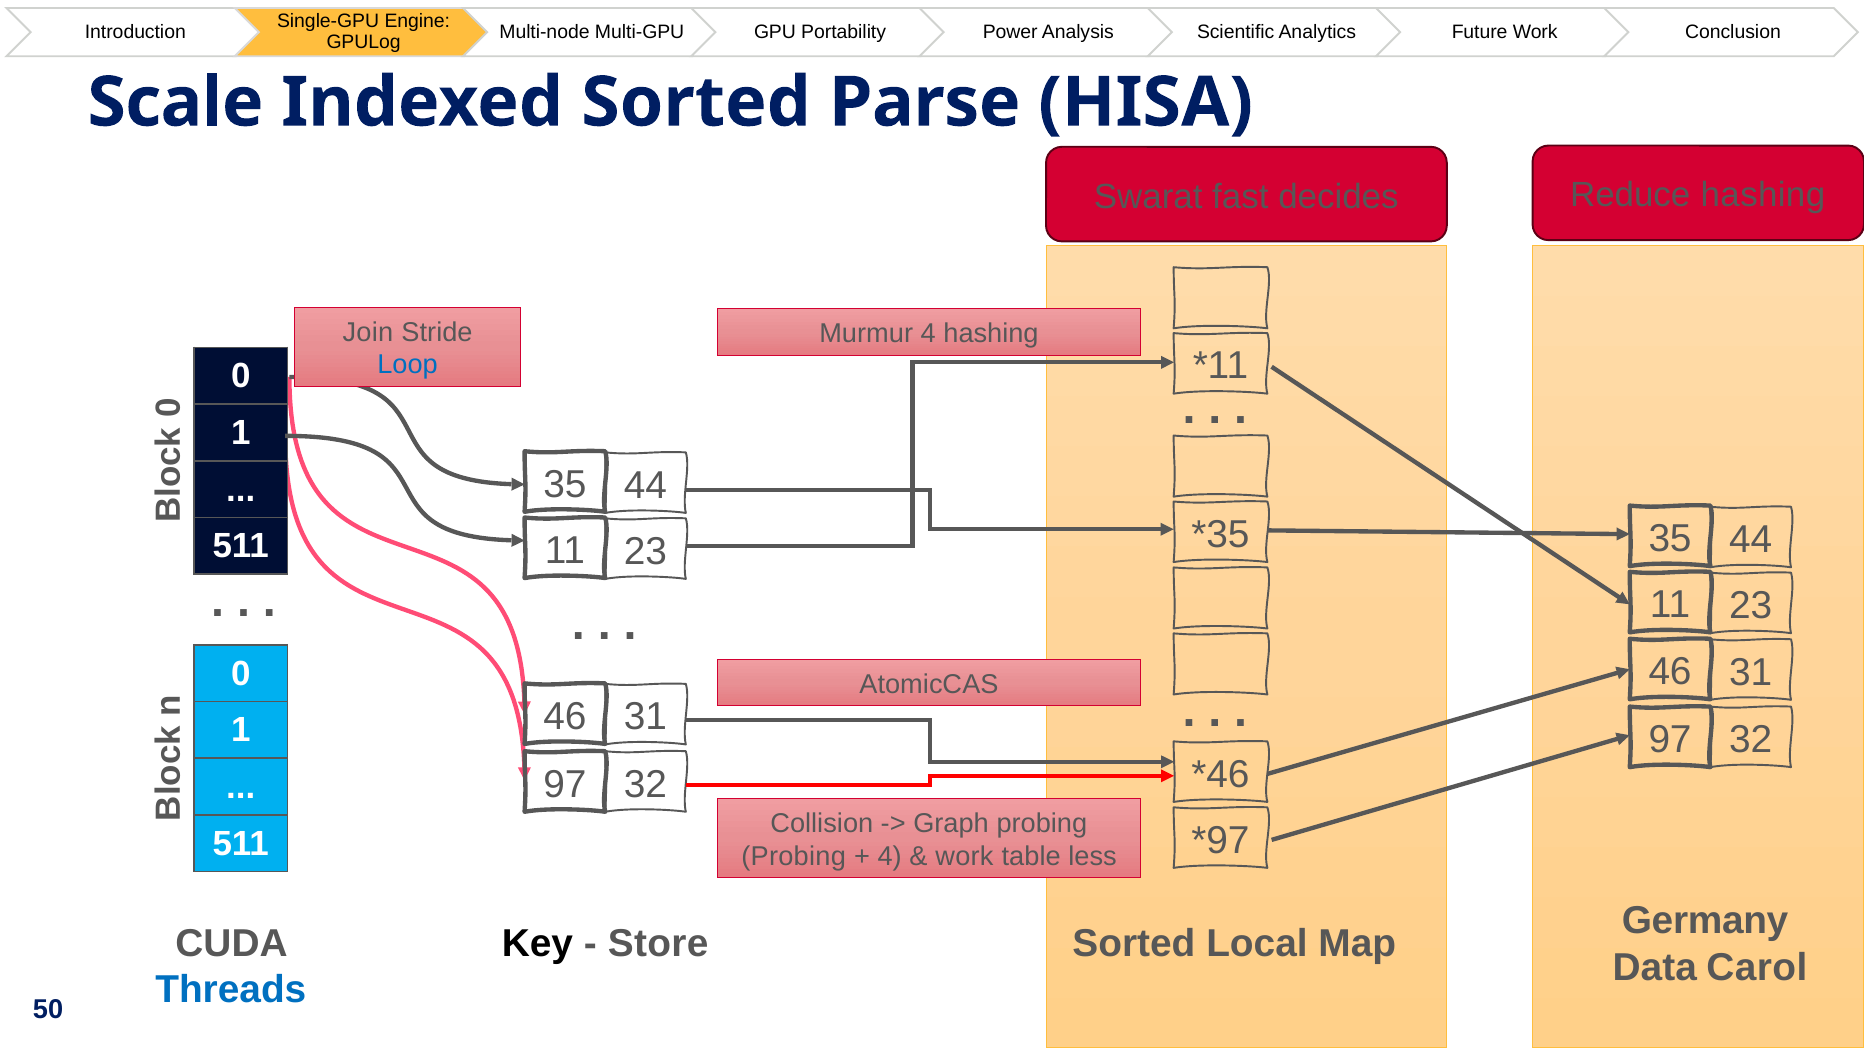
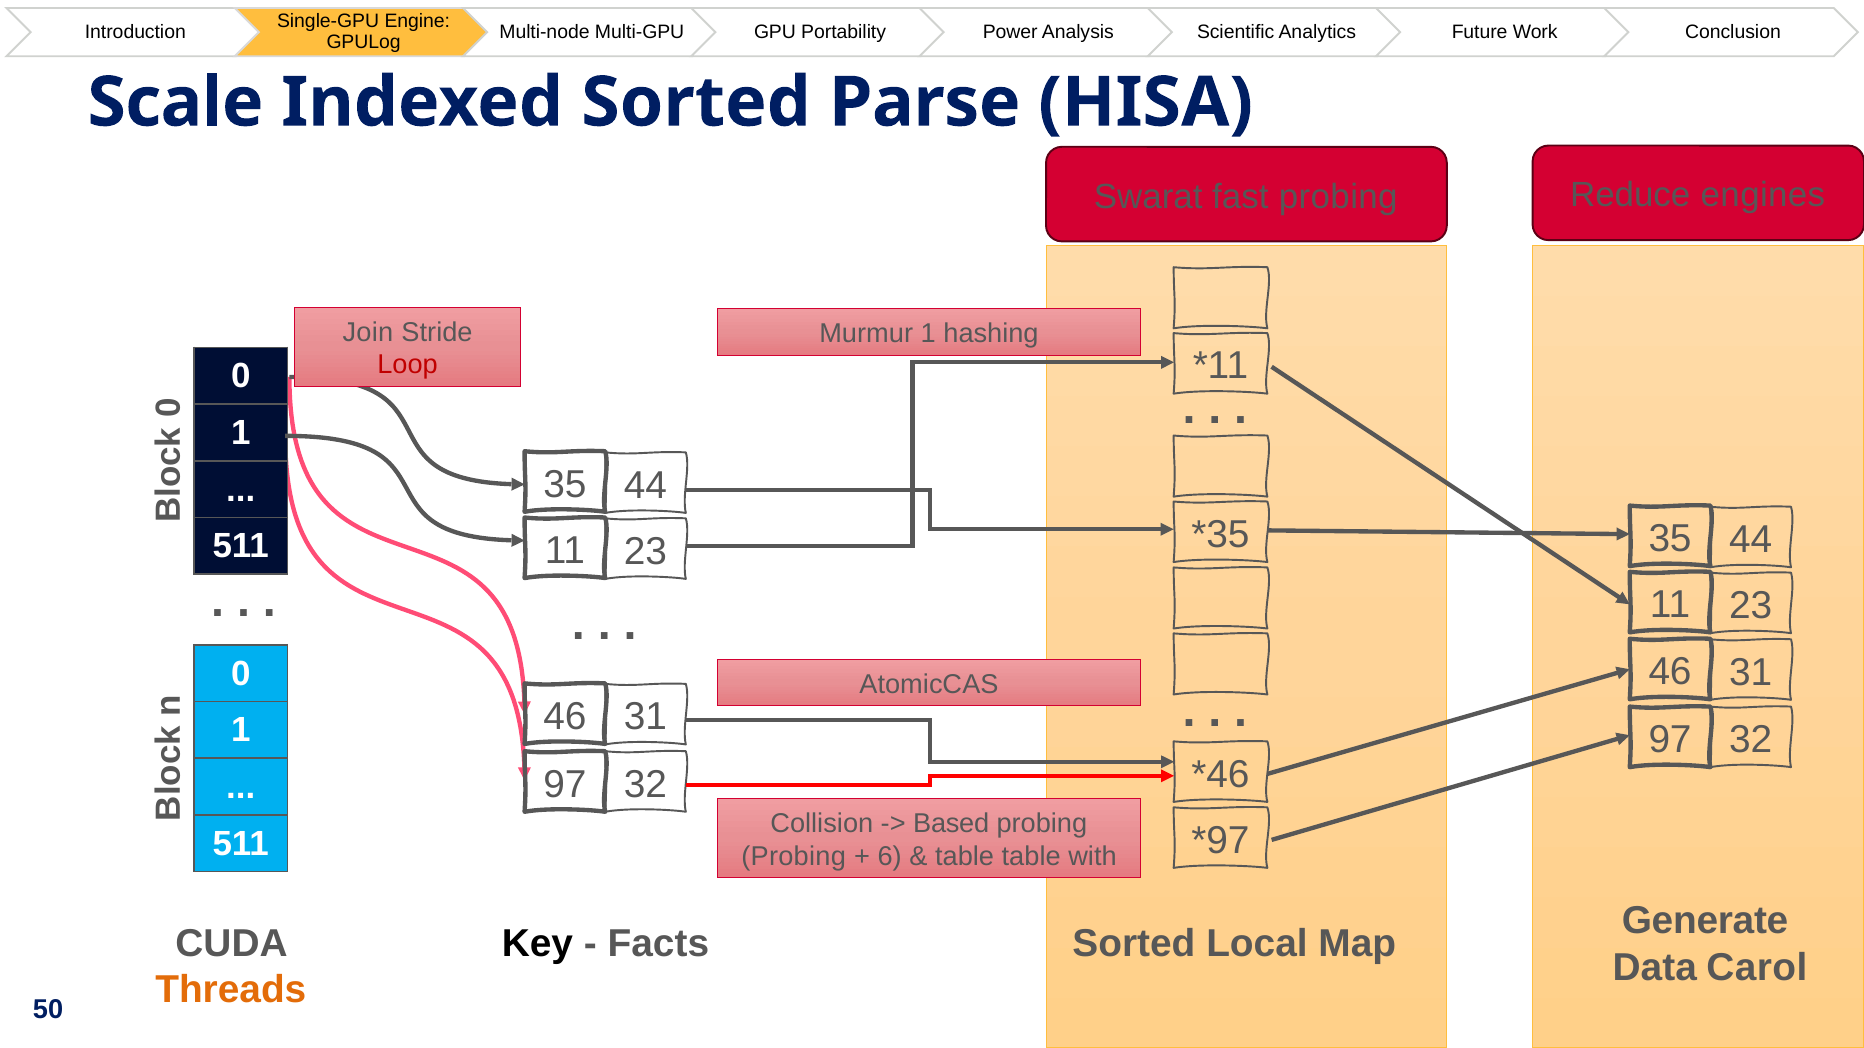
fast decides: decides -> probing
Reduce hashing: hashing -> engines
Murmur 4: 4 -> 1
Loop colour: blue -> red
Graph: Graph -> Based
4 at (890, 856): 4 -> 6
work at (964, 856): work -> table
less: less -> with
Germany: Germany -> Generate
Store: Store -> Facts
Threads colour: blue -> orange
